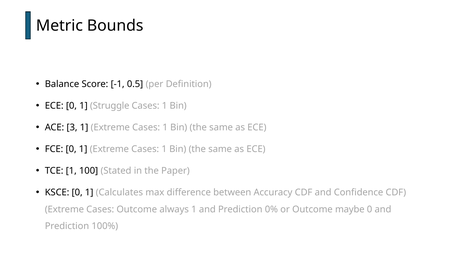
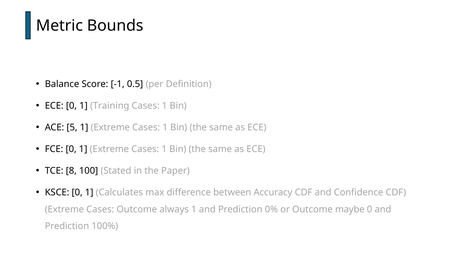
Struggle: Struggle -> Training
3: 3 -> 5
TCE 1: 1 -> 8
